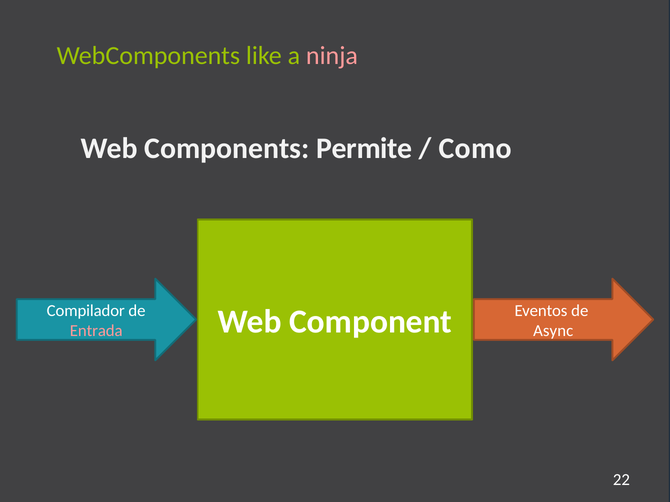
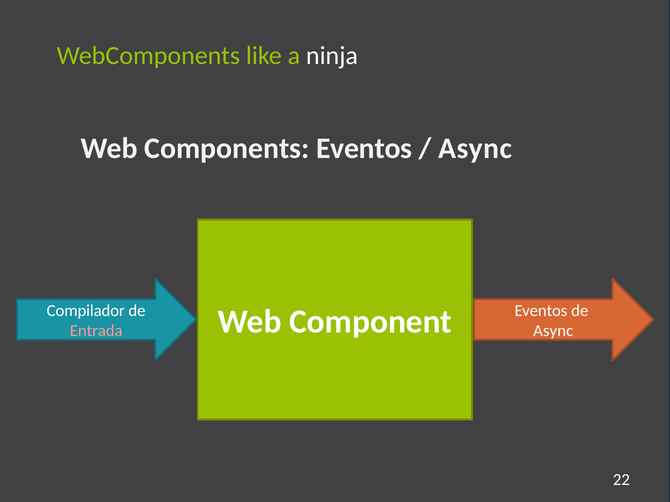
ninja colour: pink -> white
Components Permite: Permite -> Eventos
Como at (475, 148): Como -> Async
